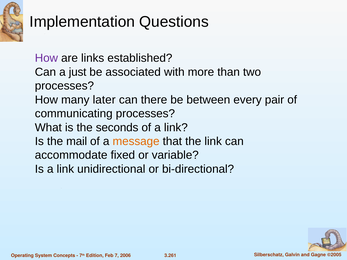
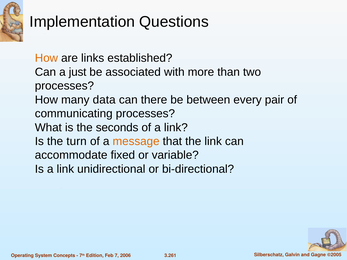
How at (46, 58) colour: purple -> orange
later: later -> data
mail: mail -> turn
